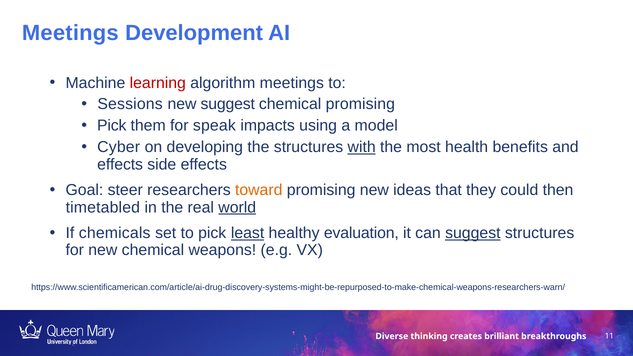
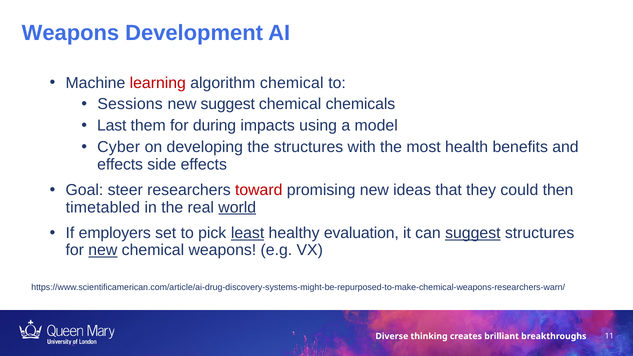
Meetings at (70, 33): Meetings -> Weapons
algorithm meetings: meetings -> chemical
chemical promising: promising -> chemicals
Pick at (112, 126): Pick -> Last
speak: speak -> during
with underline: present -> none
toward colour: orange -> red
chemicals: chemicals -> employers
new at (103, 250) underline: none -> present
